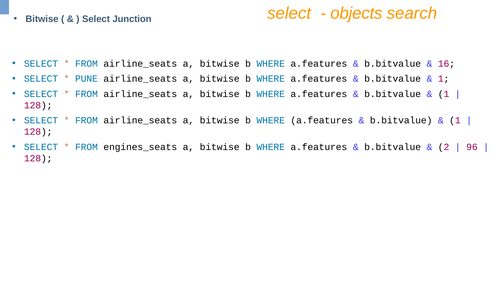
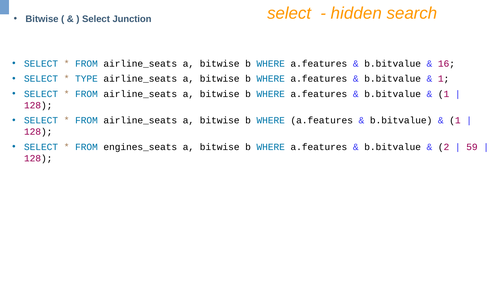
objects: objects -> hidden
PUNE: PUNE -> TYPE
96: 96 -> 59
